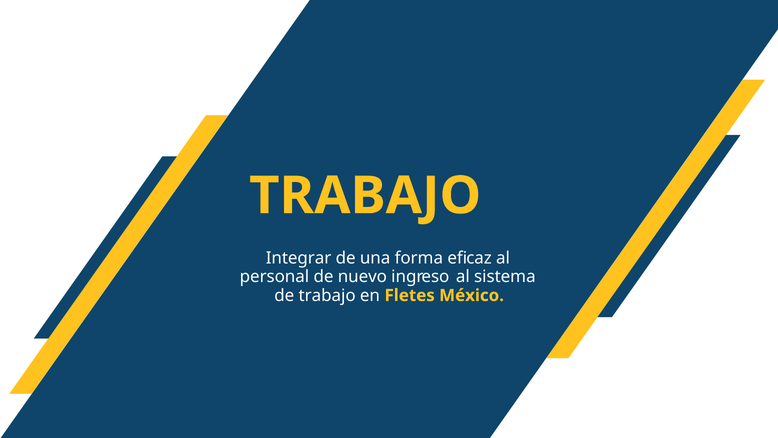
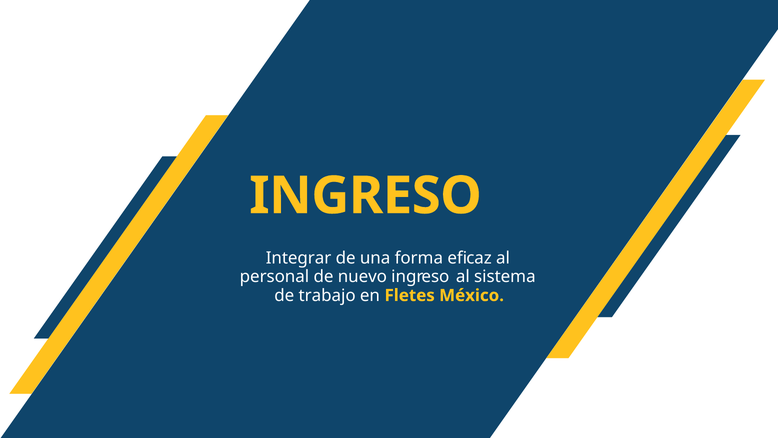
TRABAJO at (365, 196): TRABAJO -> INGRESO
